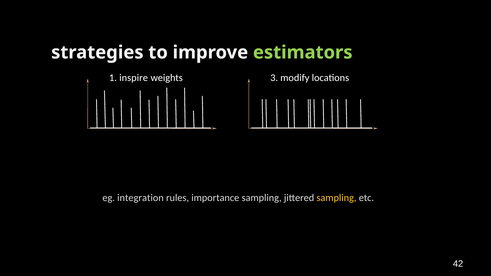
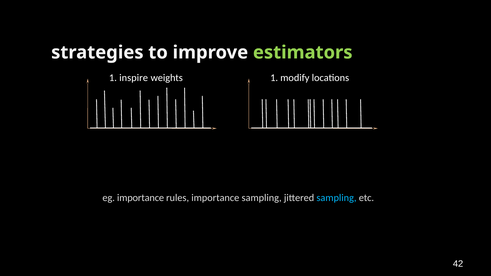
weights 3: 3 -> 1
eg integration: integration -> importance
sampling at (336, 198) colour: yellow -> light blue
